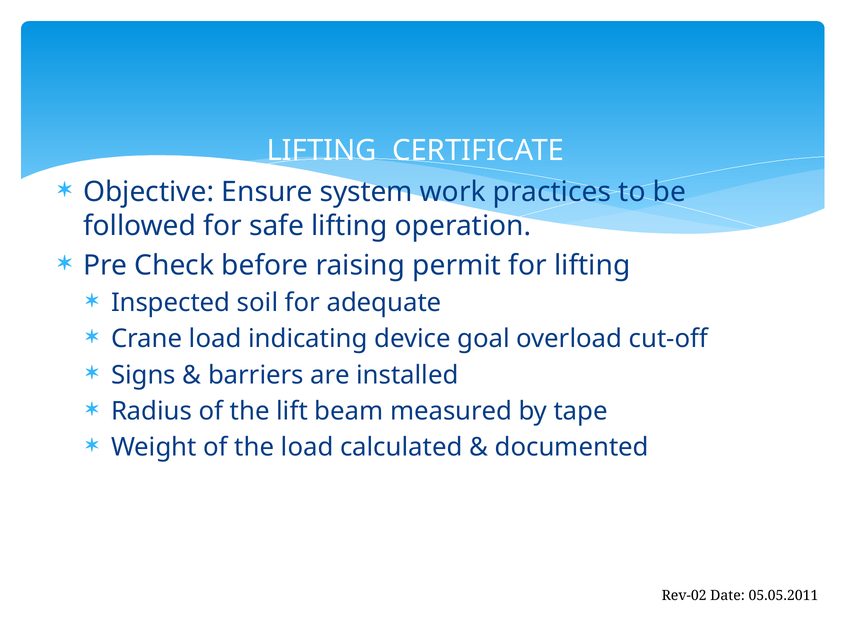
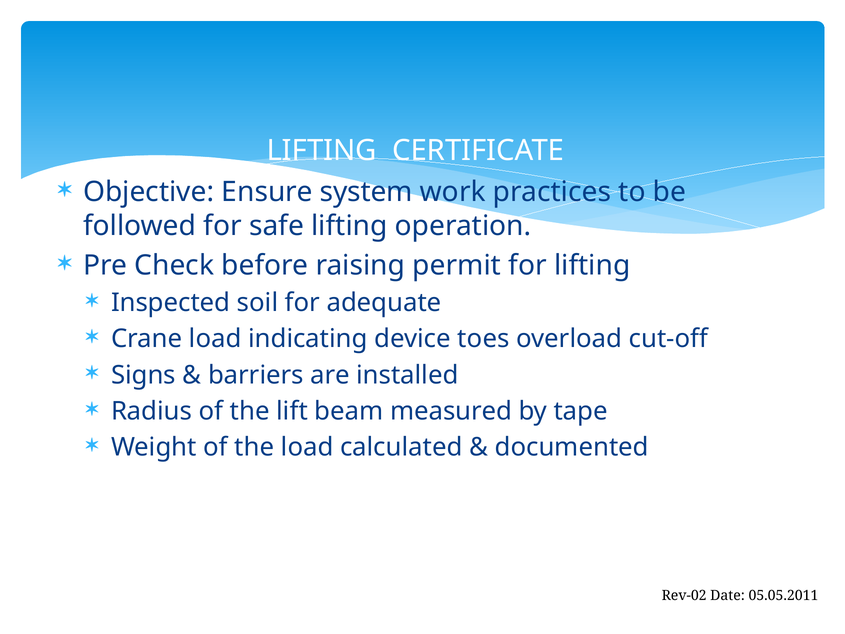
goal: goal -> toes
